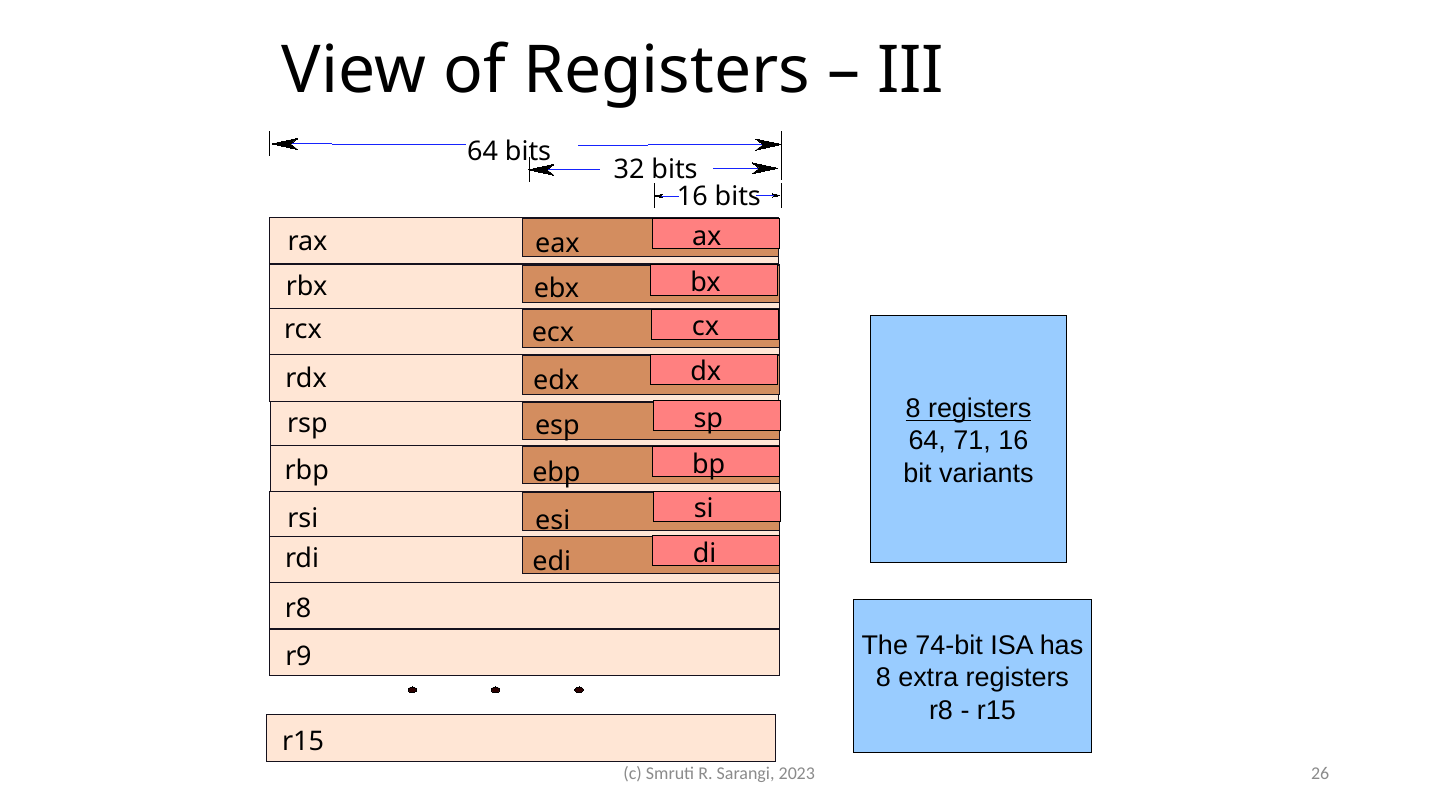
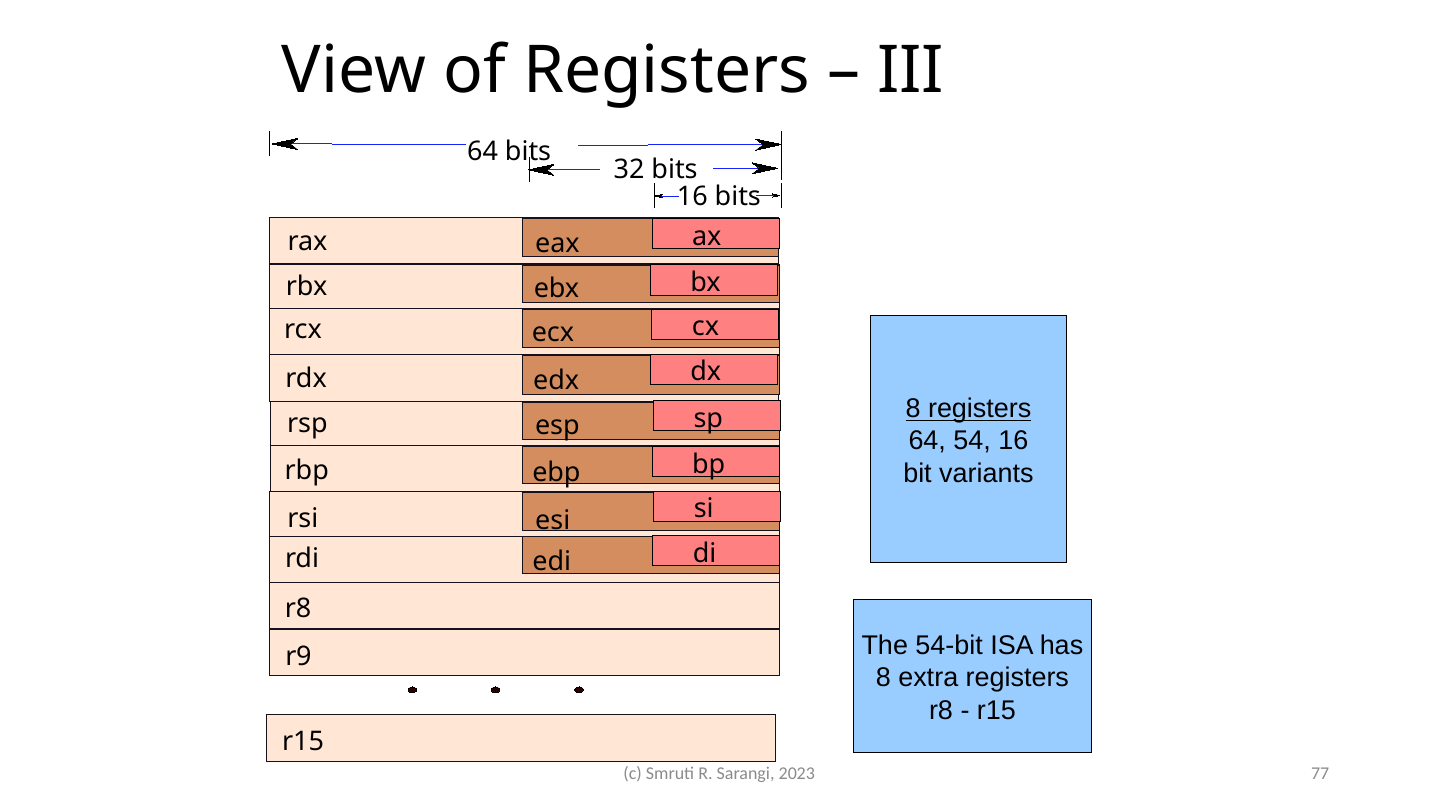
71: 71 -> 54
74-bit: 74-bit -> 54-bit
26: 26 -> 77
